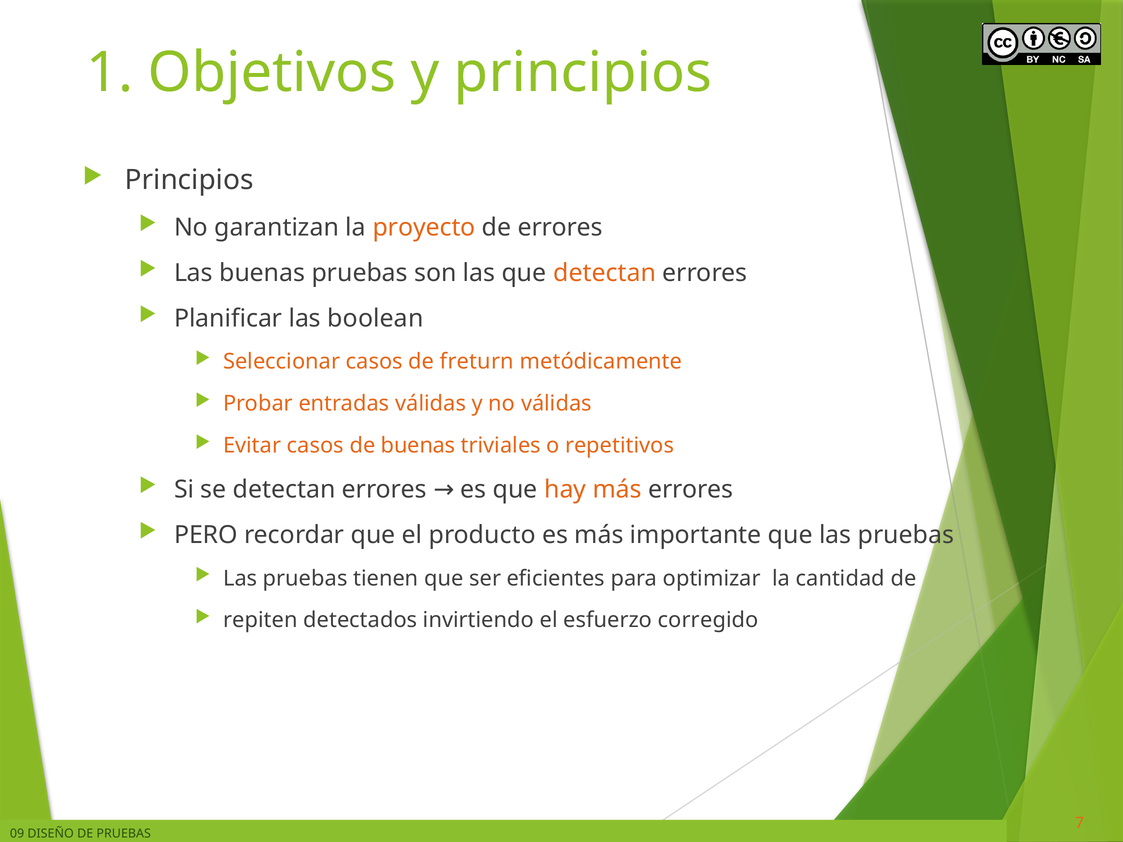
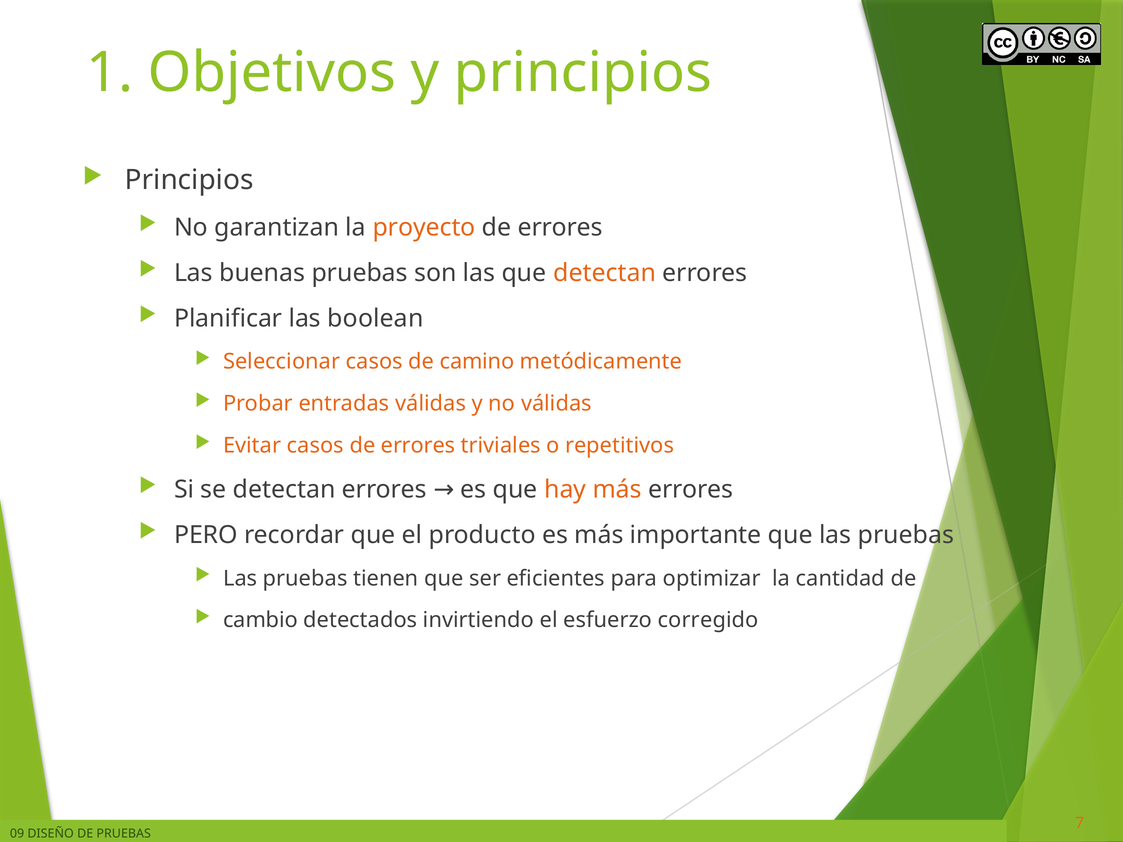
freturn: freturn -> camino
casos de buenas: buenas -> errores
repiten: repiten -> cambio
